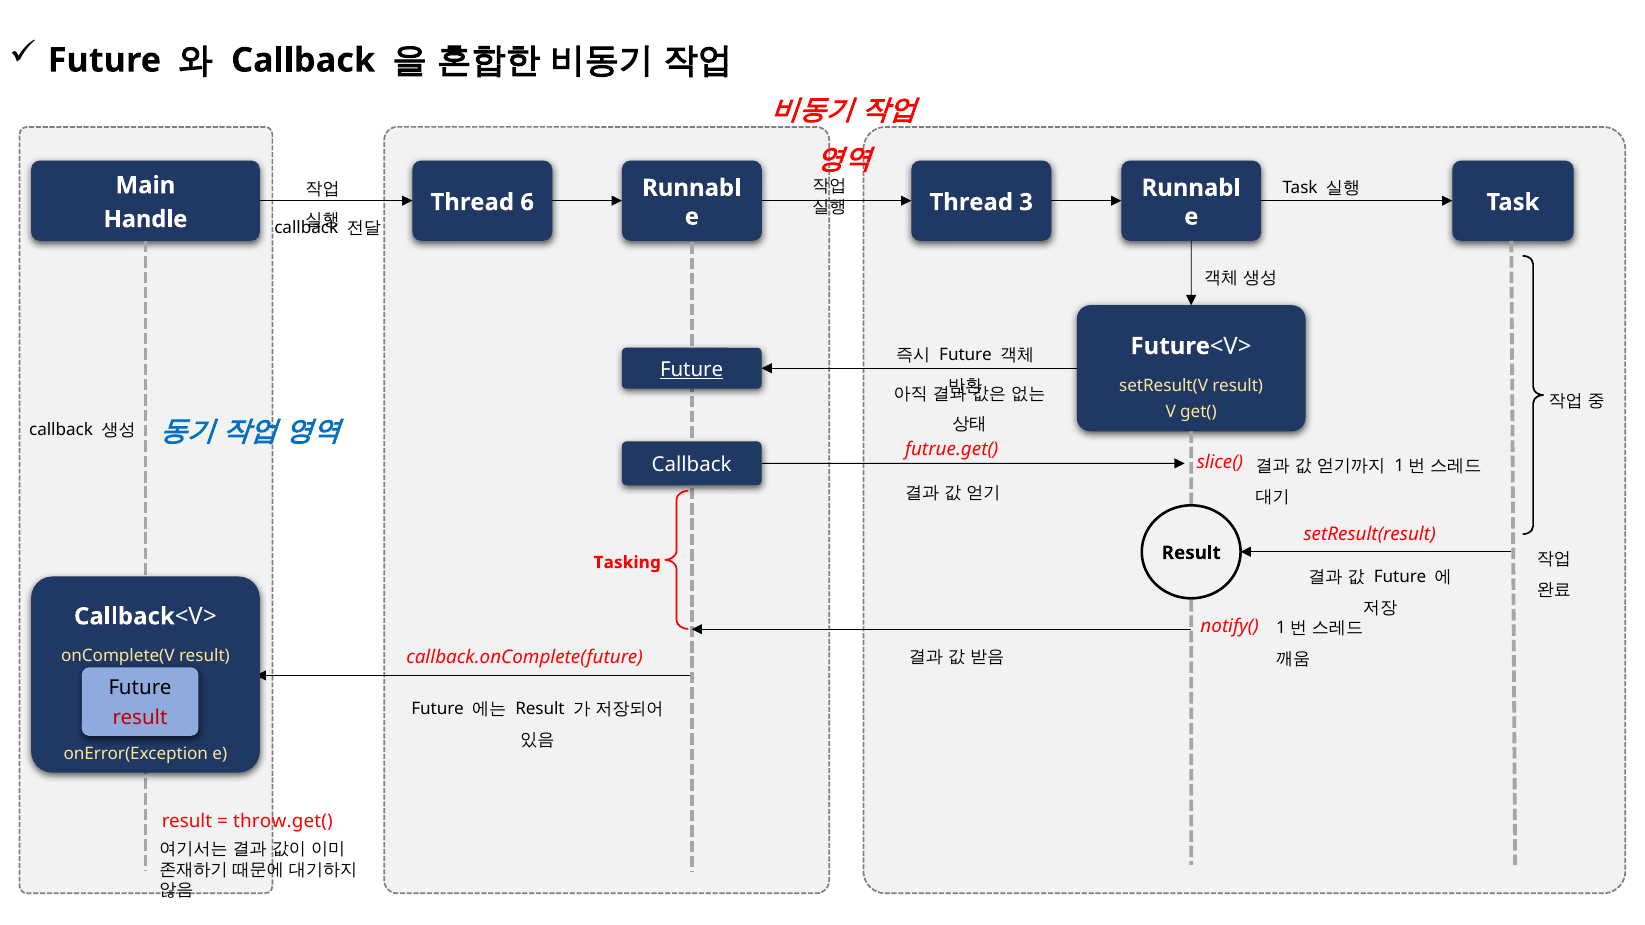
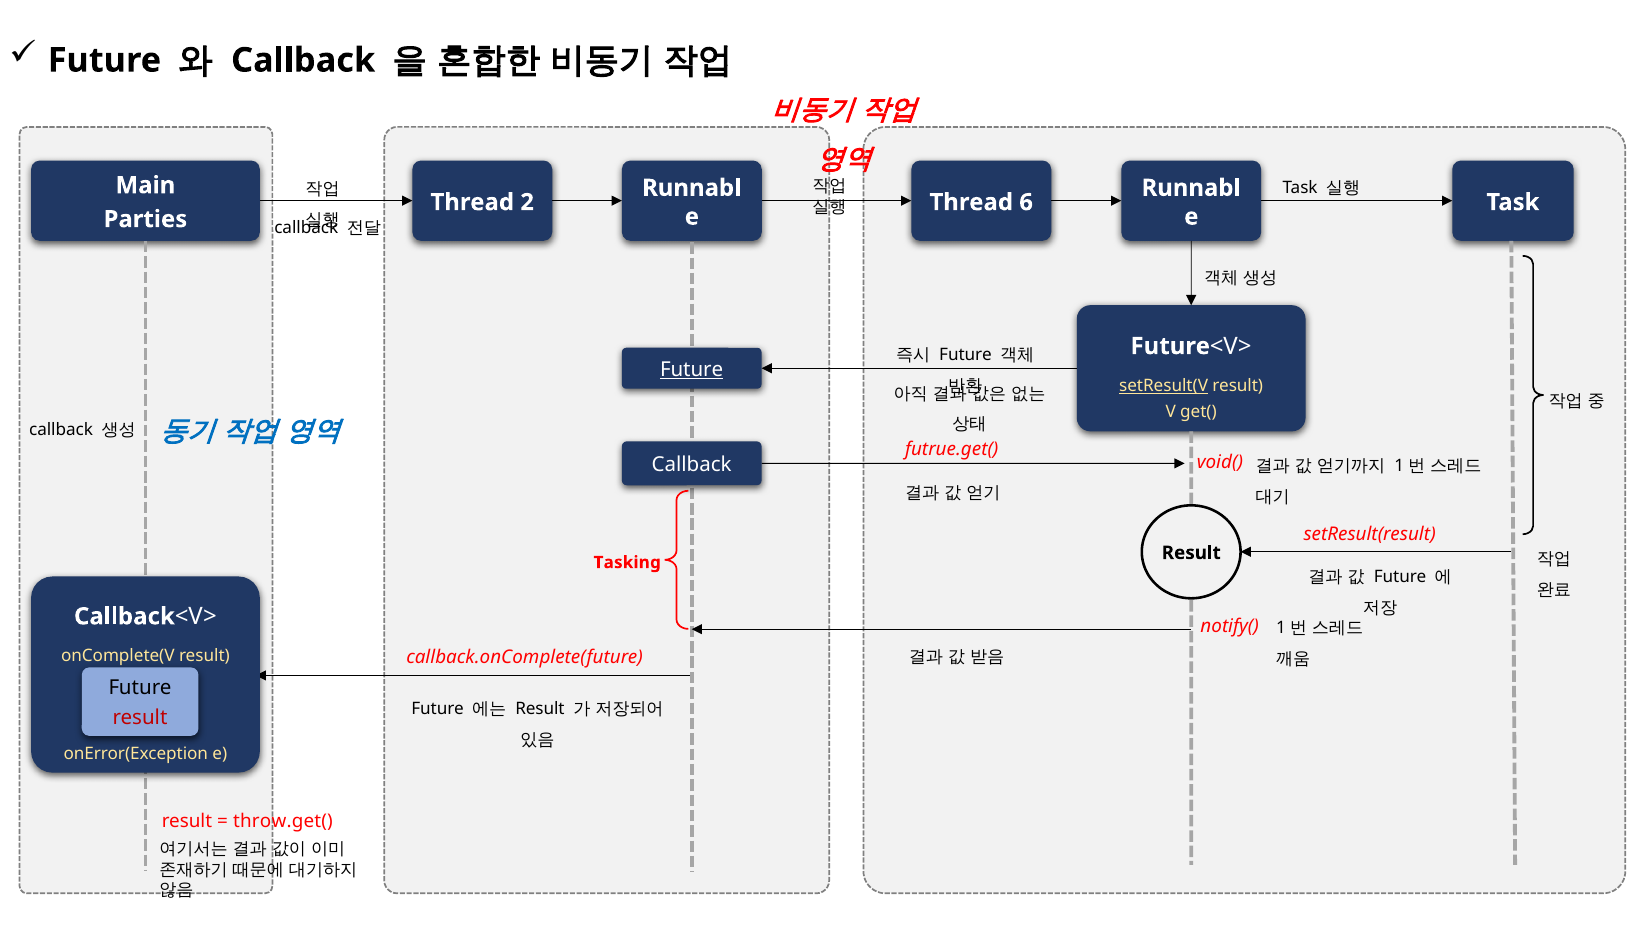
6: 6 -> 2
3: 3 -> 6
Handle: Handle -> Parties
setResult(V underline: none -> present
slice(: slice( -> void(
